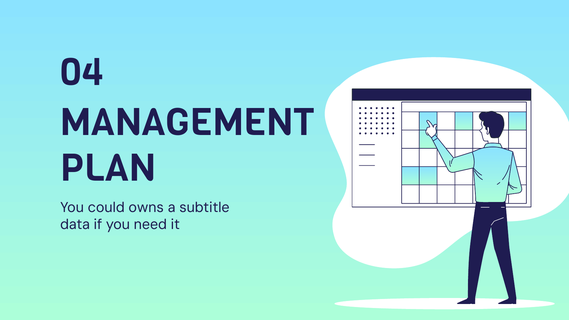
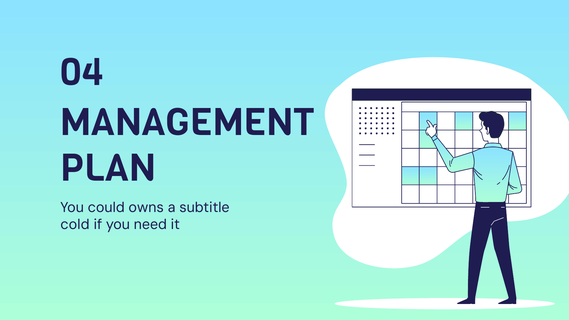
data: data -> cold
